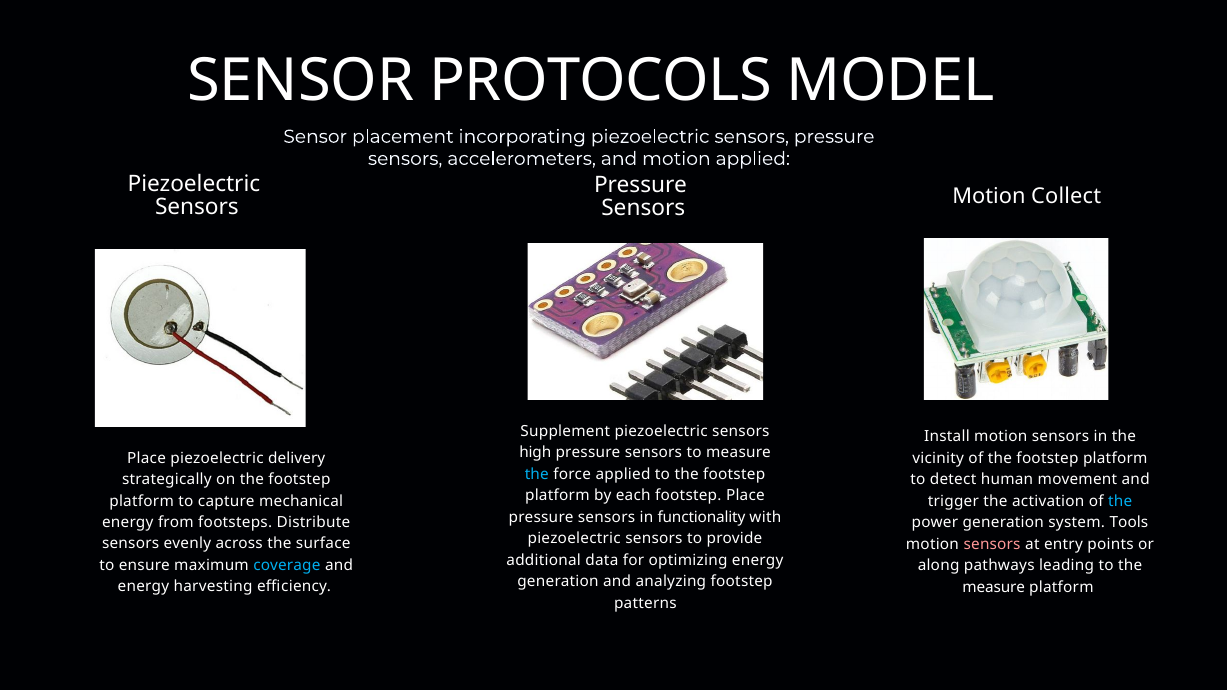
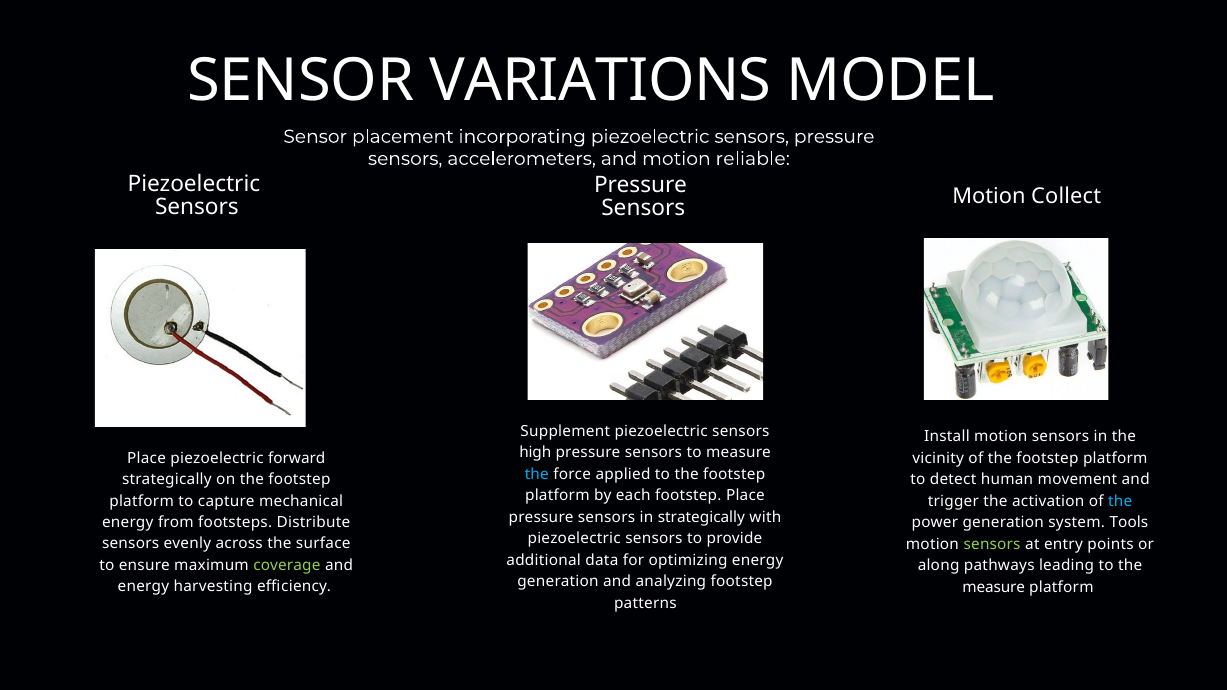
PROTOCOLS: PROTOCOLS -> VARIATIONS
motion applied: applied -> reliable
delivery: delivery -> forward
in functionality: functionality -> strategically
sensors at (992, 544) colour: pink -> light green
coverage colour: light blue -> light green
